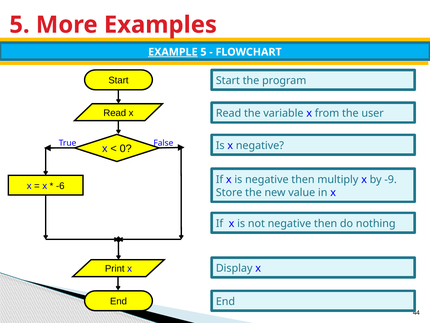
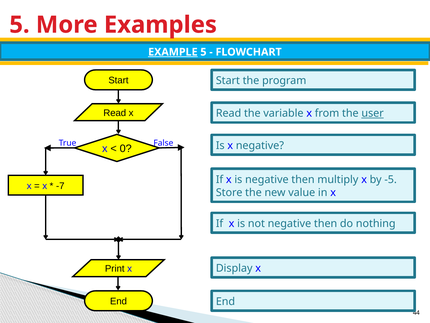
user underline: none -> present
-9: -9 -> -5
-6: -6 -> -7
